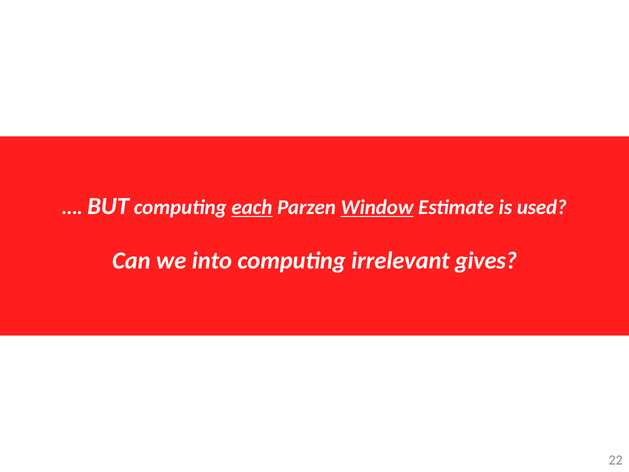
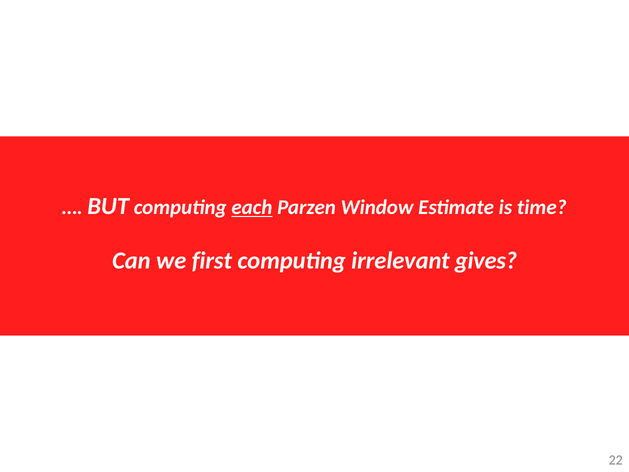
Window underline: present -> none
used: used -> time
into: into -> first
